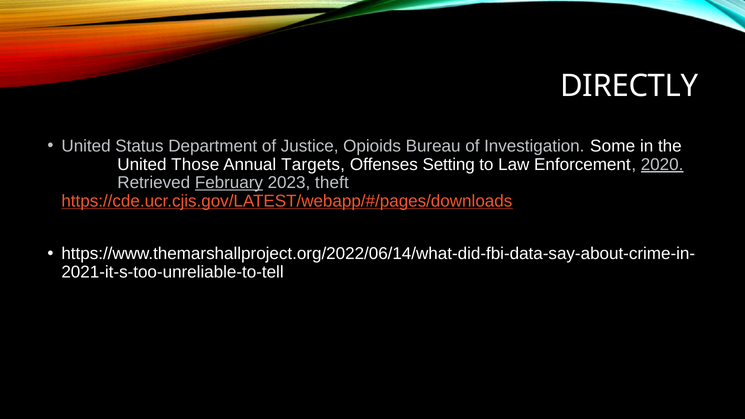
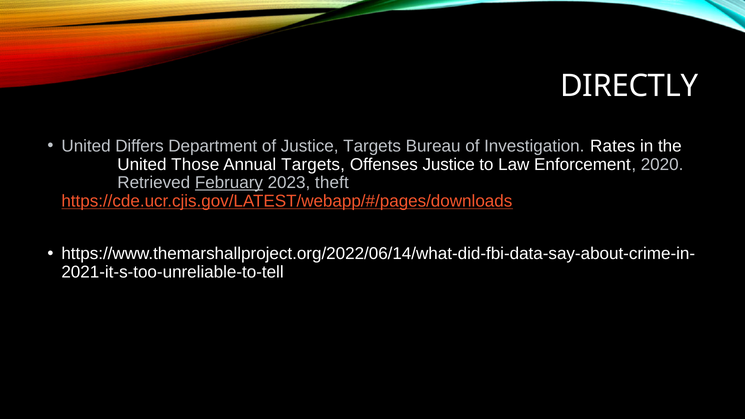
Status: Status -> Differs
Justice Opioids: Opioids -> Targets
Some: Some -> Rates
Offenses Setting: Setting -> Justice
2020 underline: present -> none
